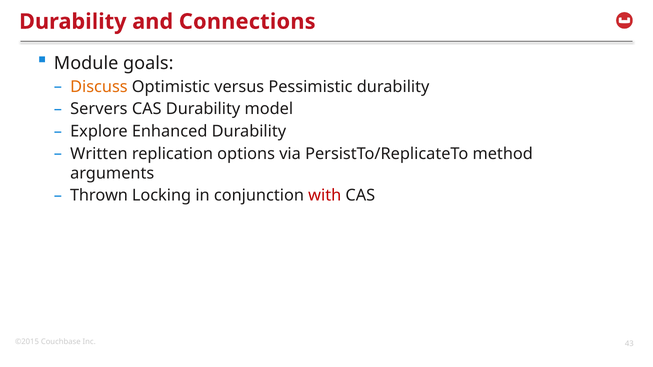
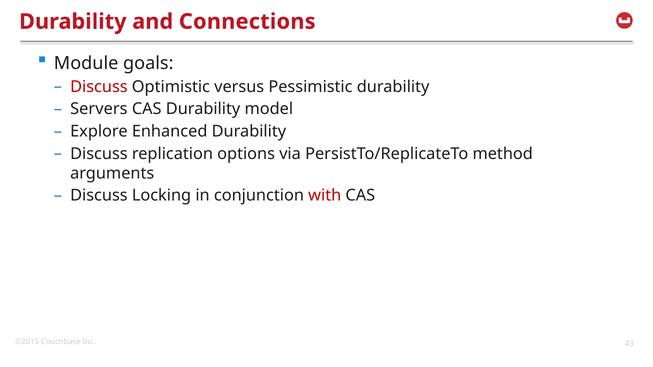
Discuss at (99, 87) colour: orange -> red
Written at (99, 154): Written -> Discuss
Thrown at (99, 196): Thrown -> Discuss
